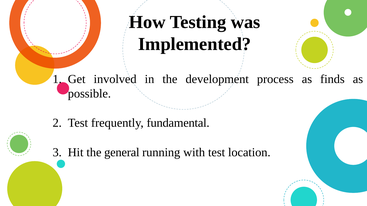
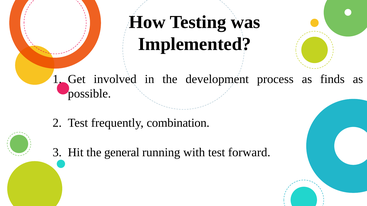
fundamental: fundamental -> combination
location: location -> forward
